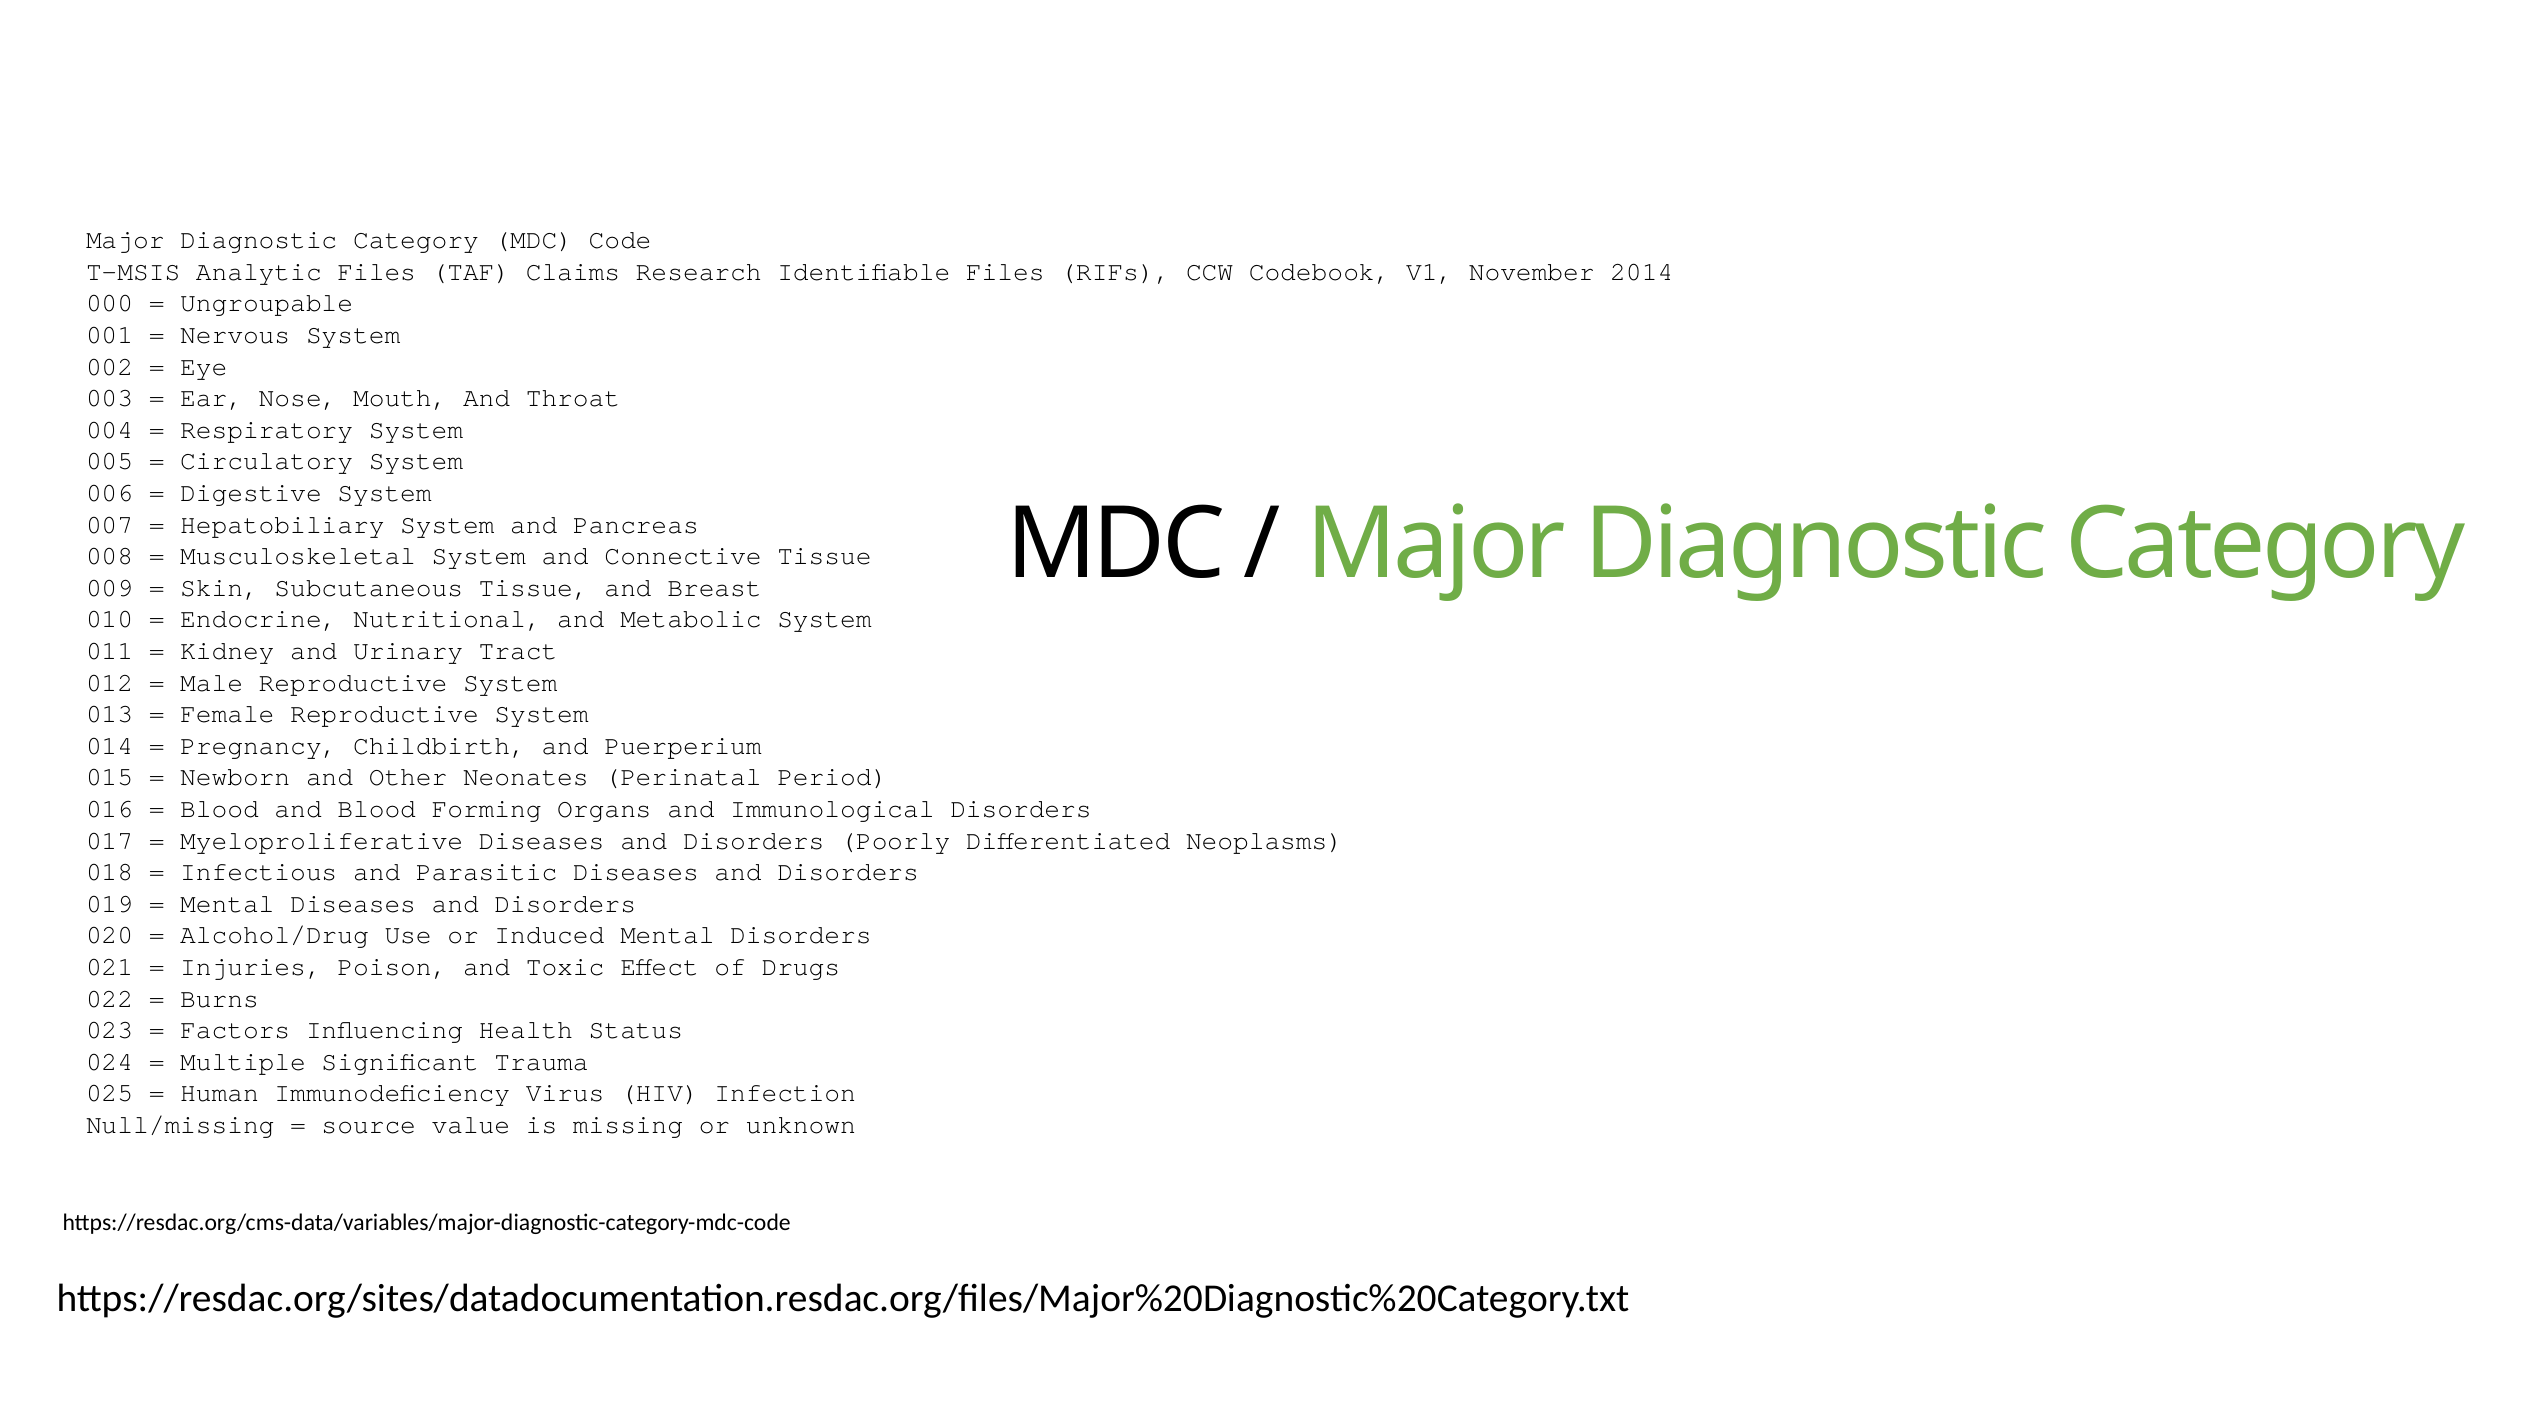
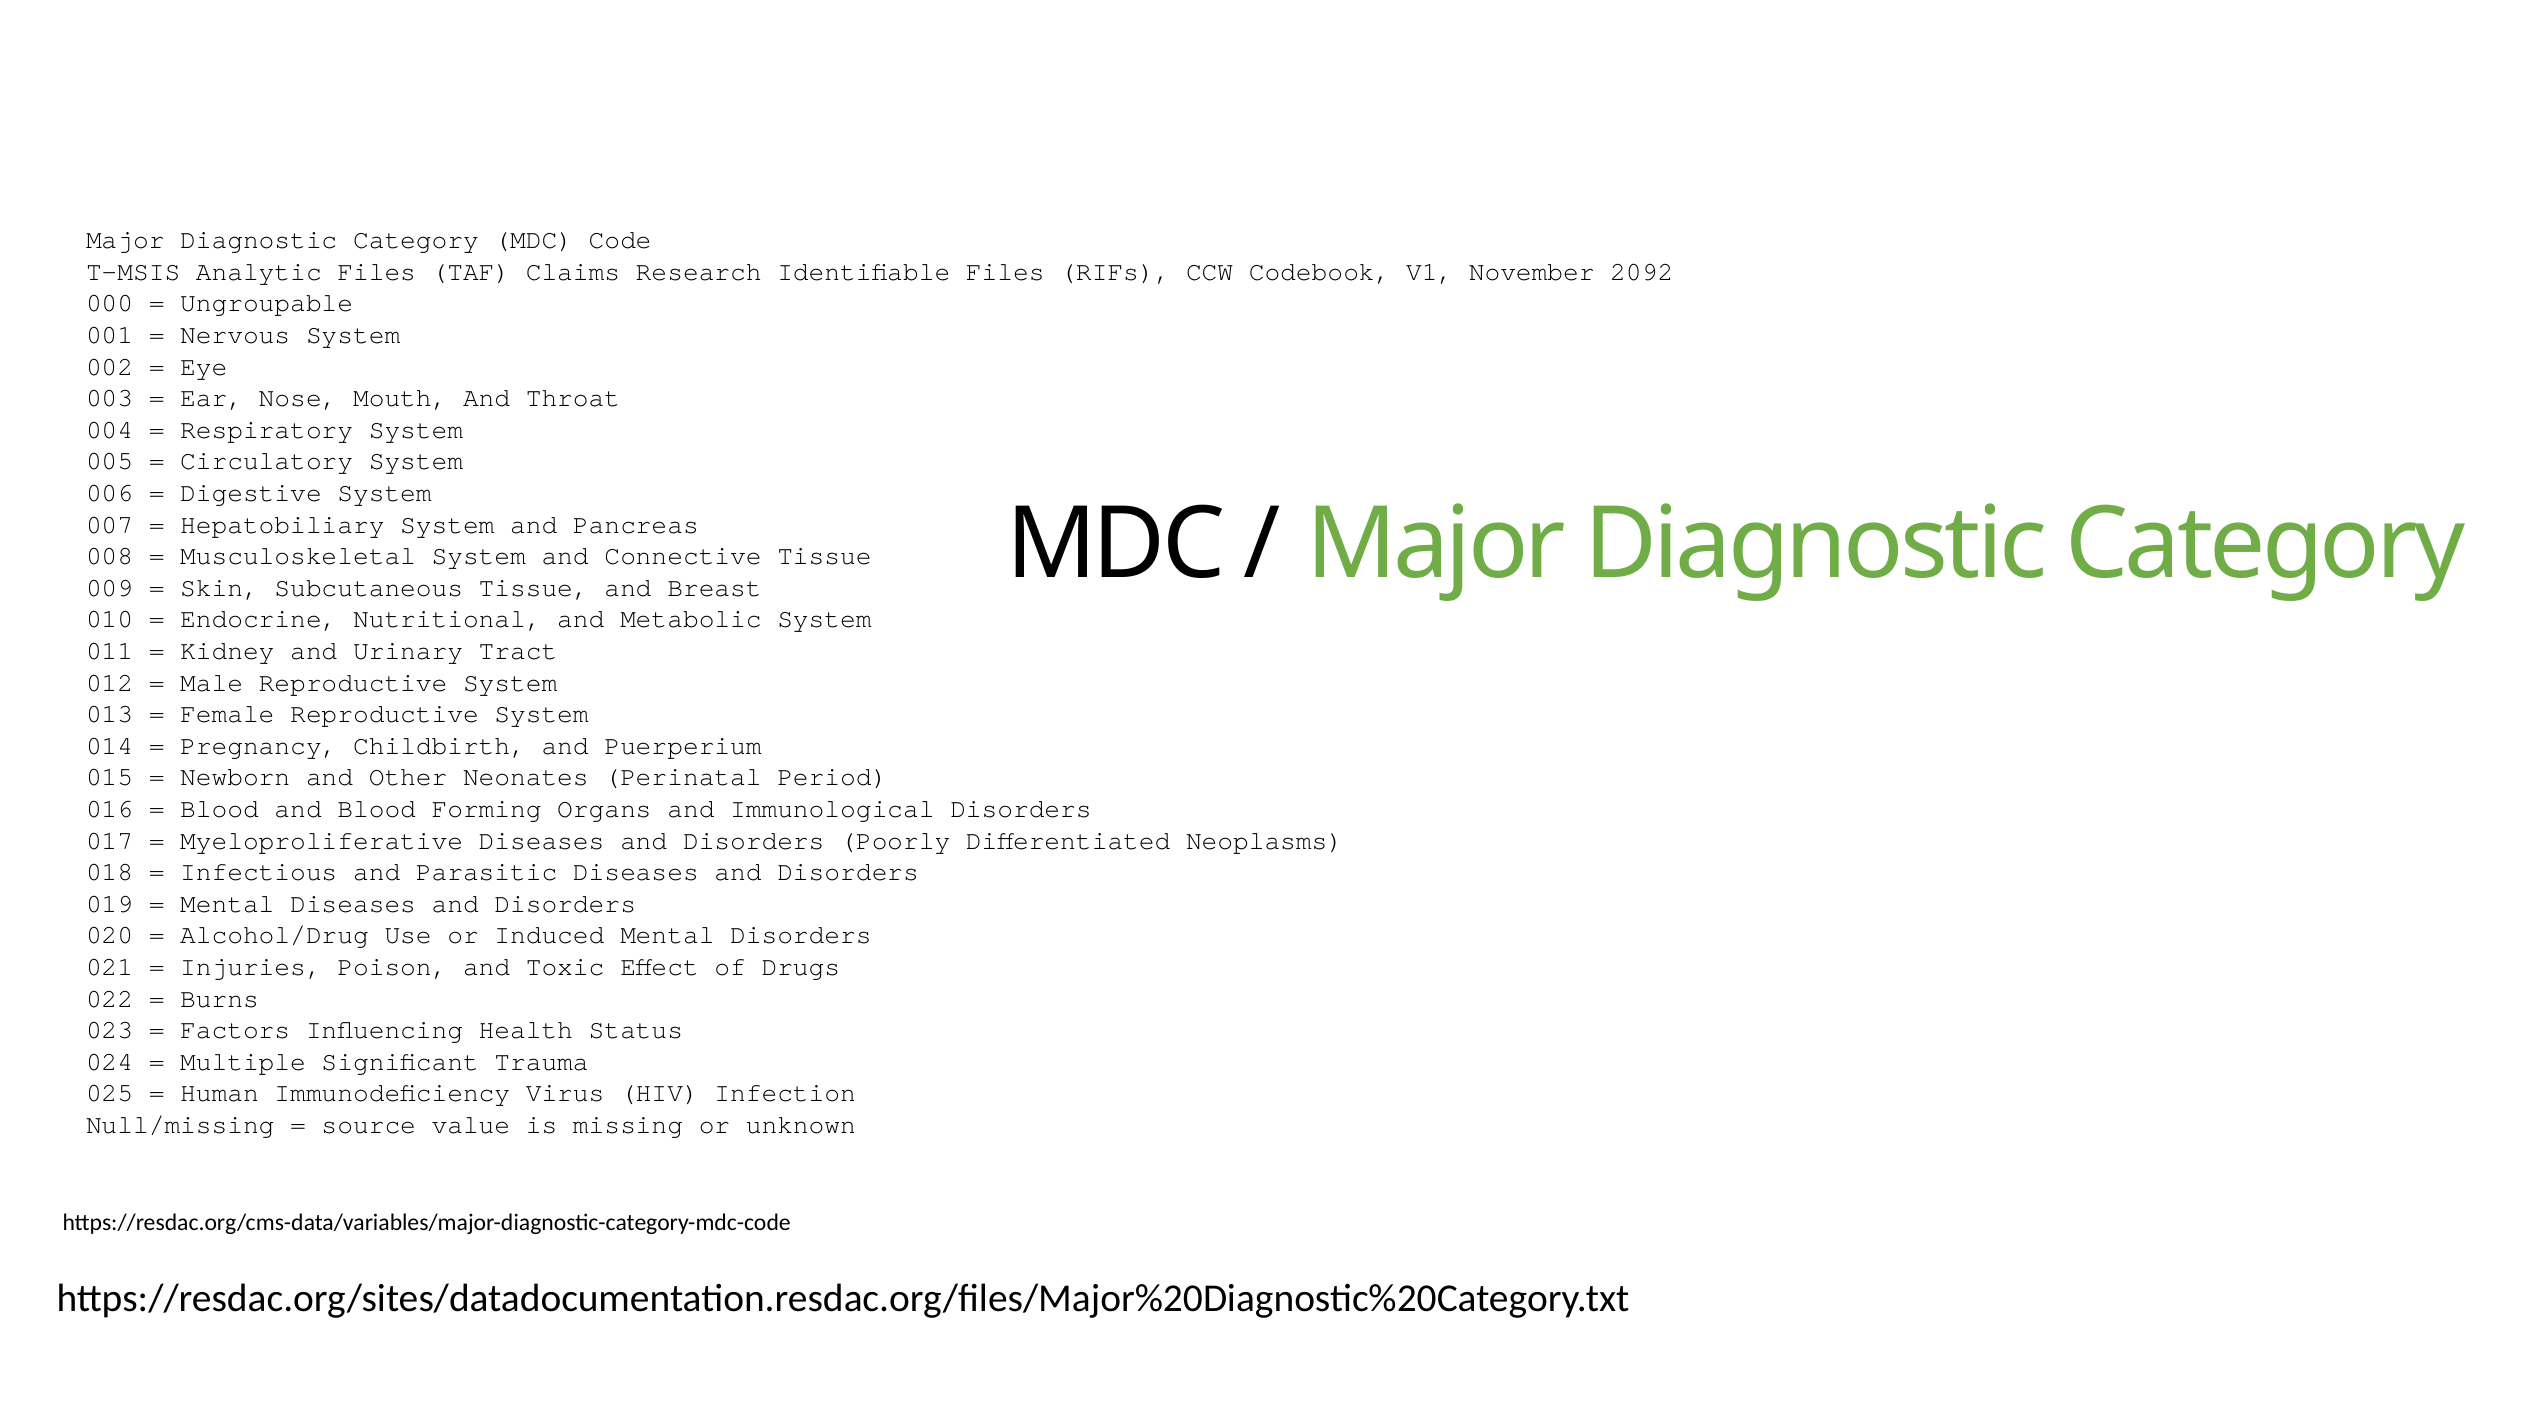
2014: 2014 -> 2092
